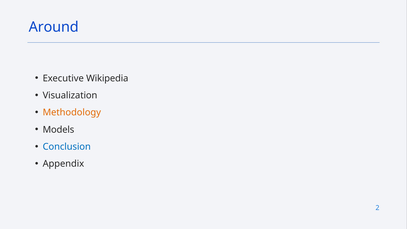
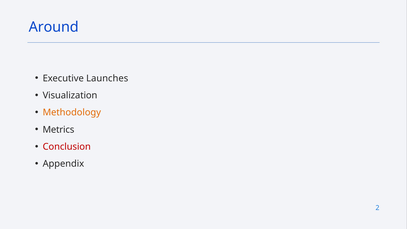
Wikipedia: Wikipedia -> Launches
Models: Models -> Metrics
Conclusion colour: blue -> red
